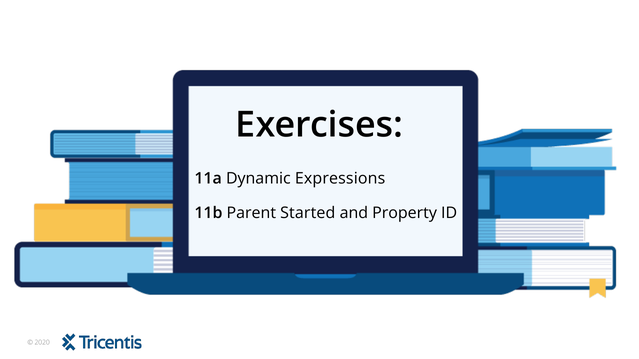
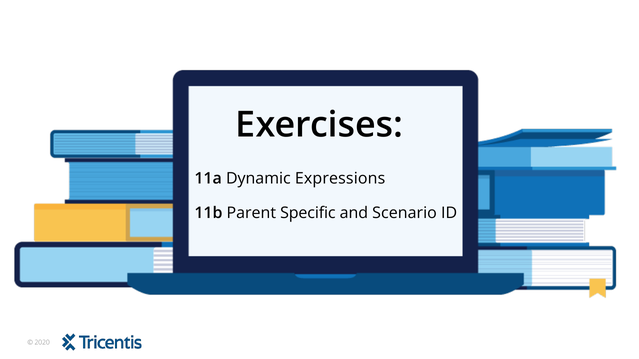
Started: Started -> Specific
Property: Property -> Scenario
